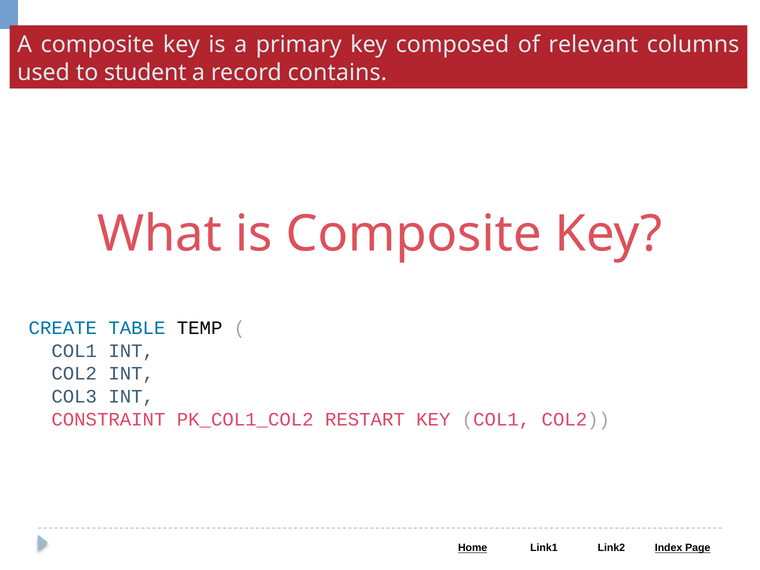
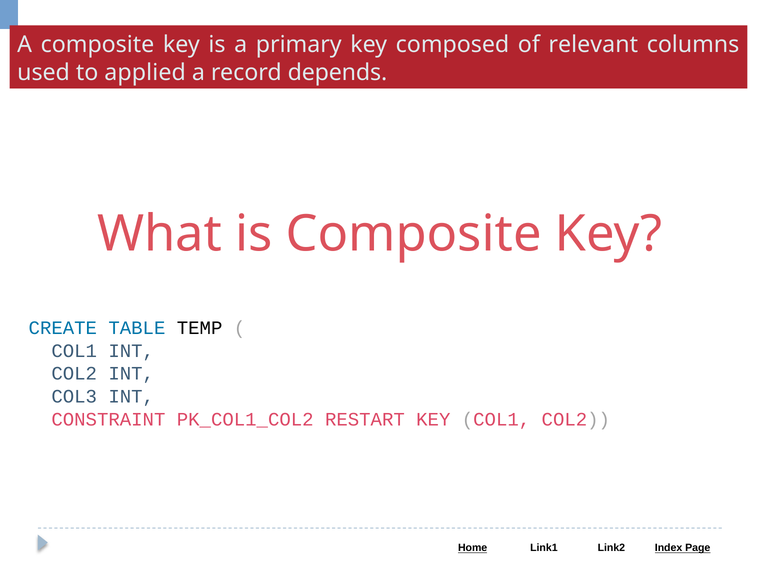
student: student -> applied
contains: contains -> depends
